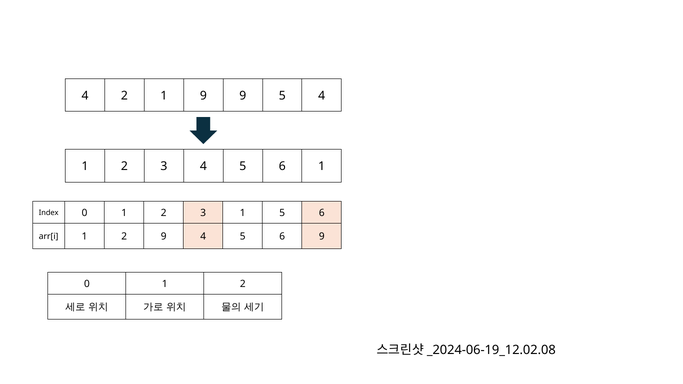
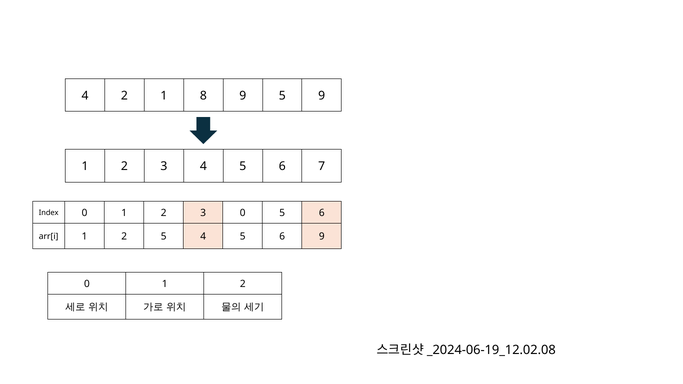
1 9: 9 -> 8
5 4: 4 -> 9
6 1: 1 -> 7
3 1: 1 -> 0
2 9: 9 -> 5
